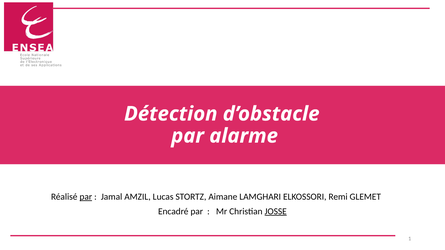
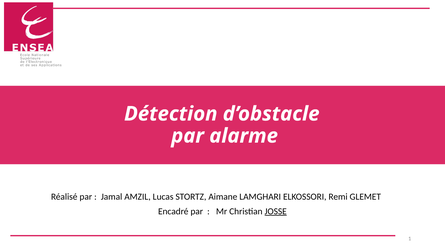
par at (86, 197) underline: present -> none
